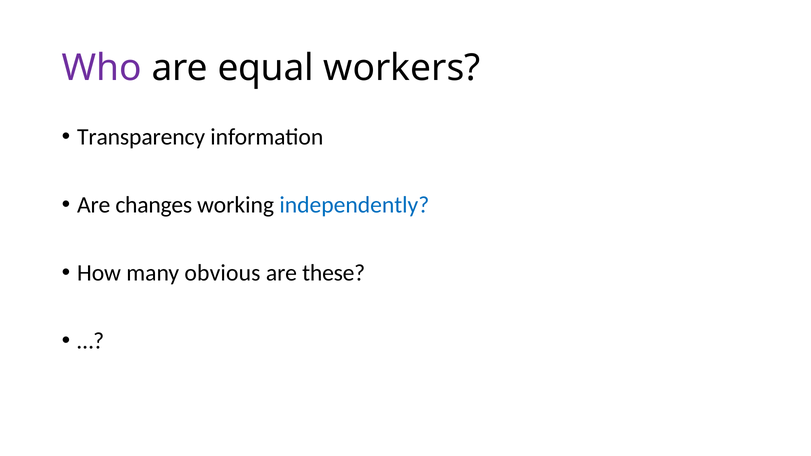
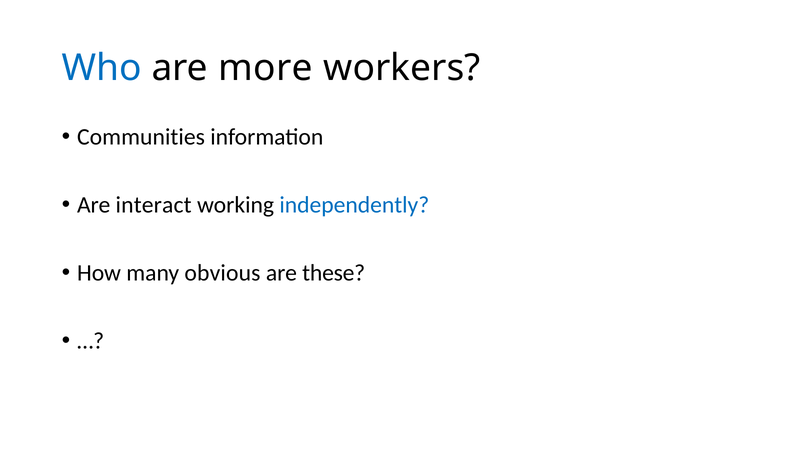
Who colour: purple -> blue
equal: equal -> more
Transparency: Transparency -> Communities
changes: changes -> interact
